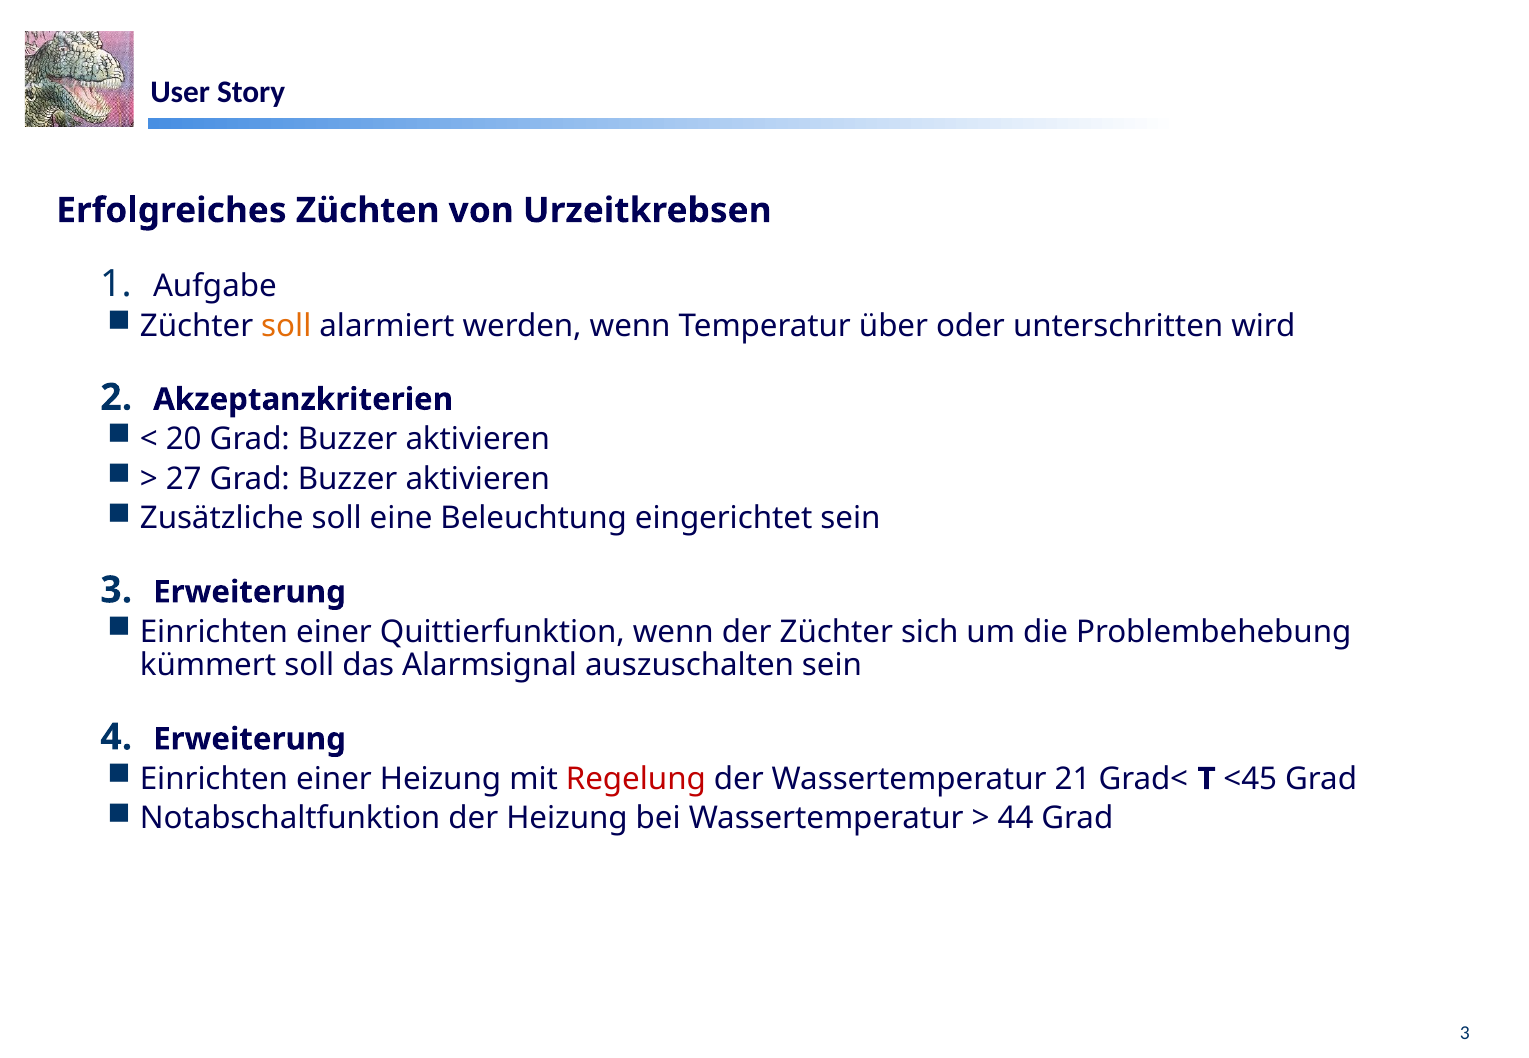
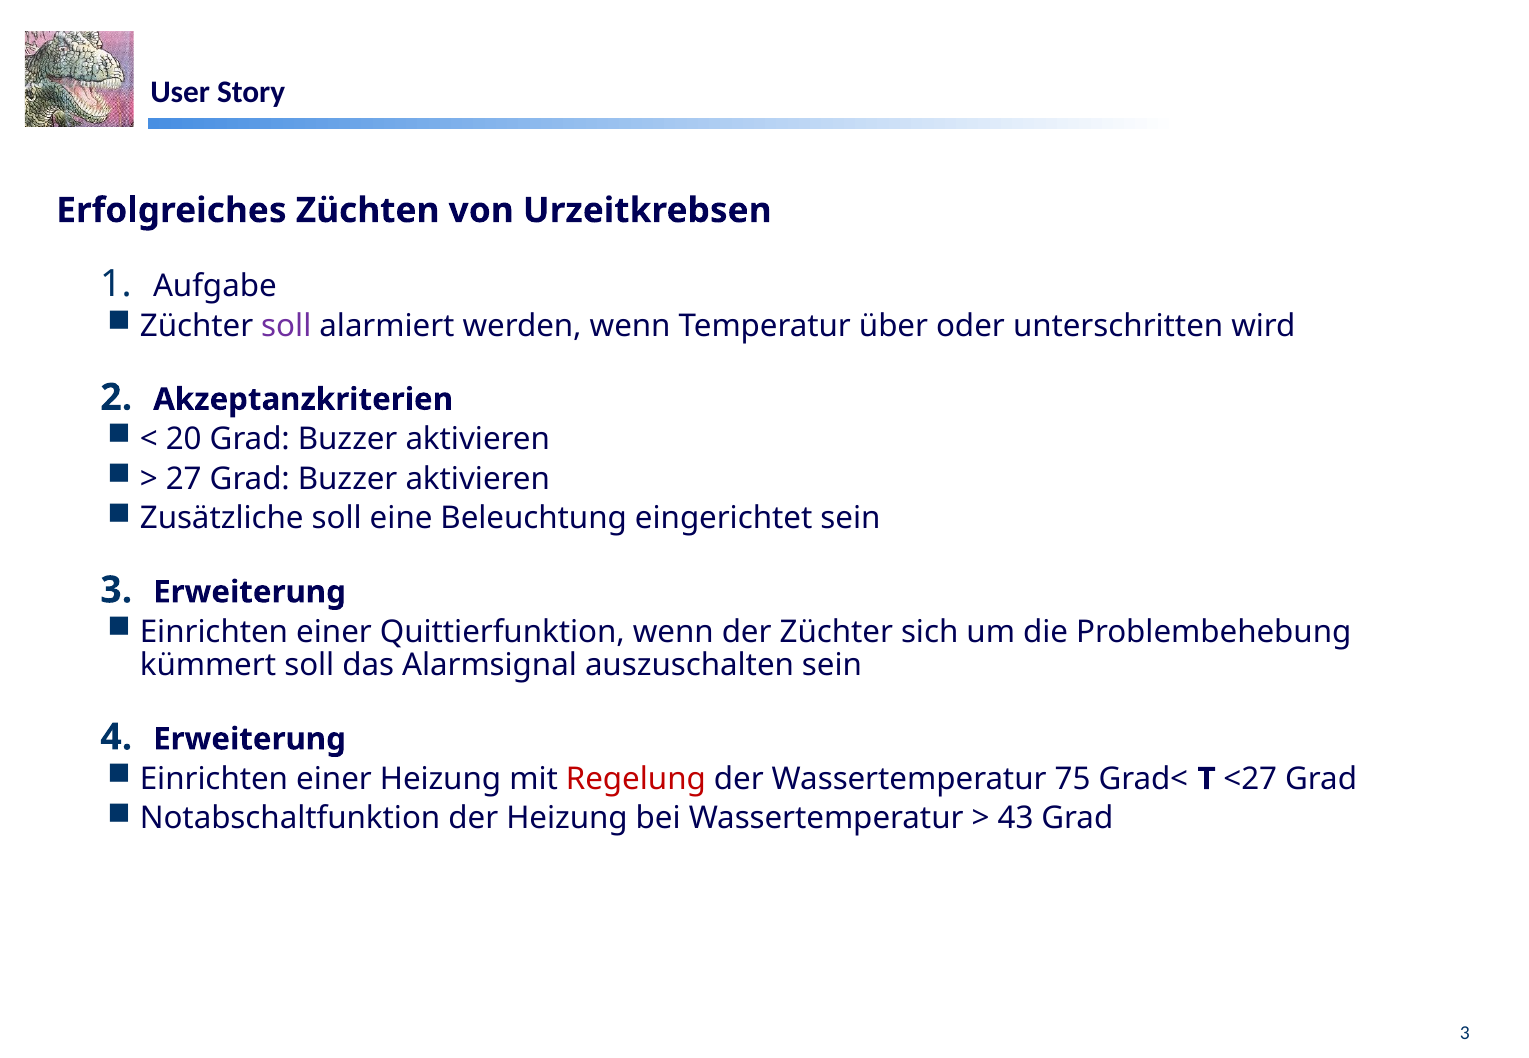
soll at (286, 326) colour: orange -> purple
21: 21 -> 75
<45: <45 -> <27
44: 44 -> 43
